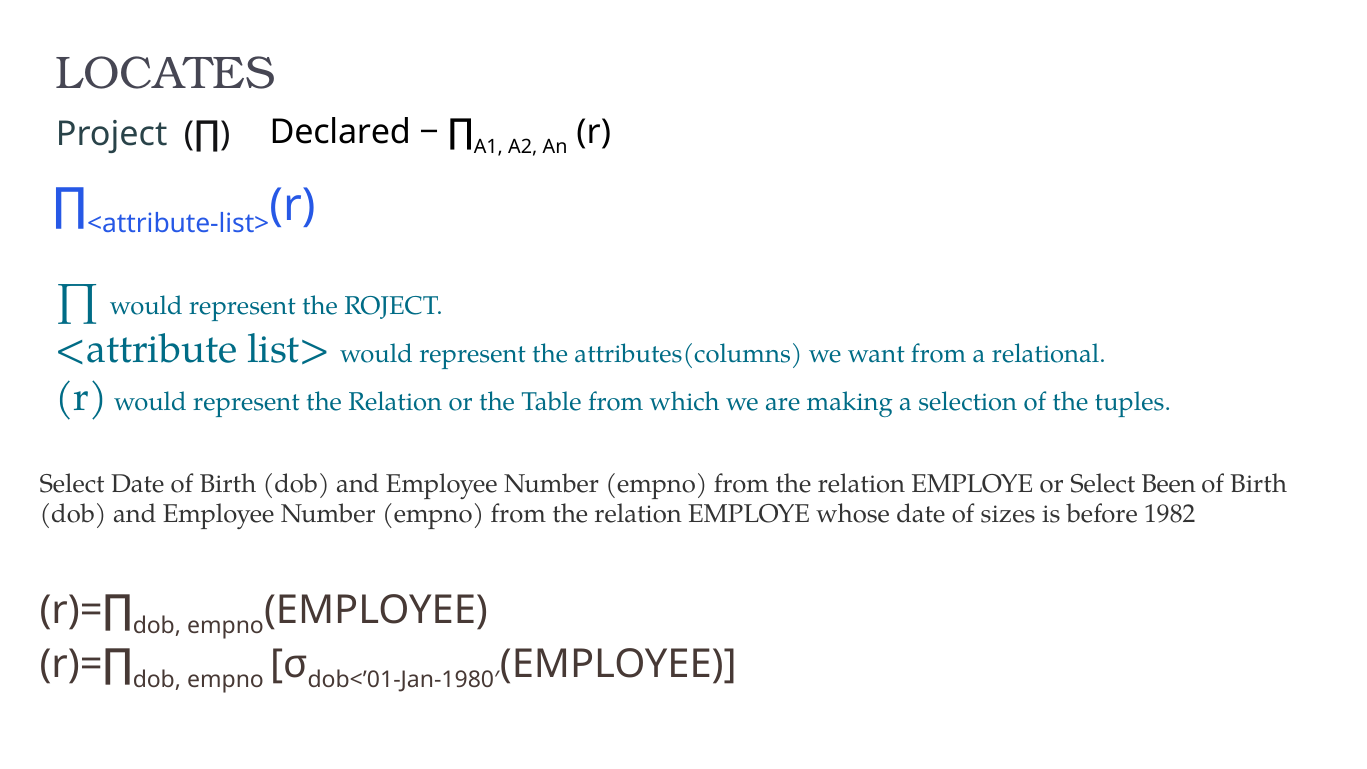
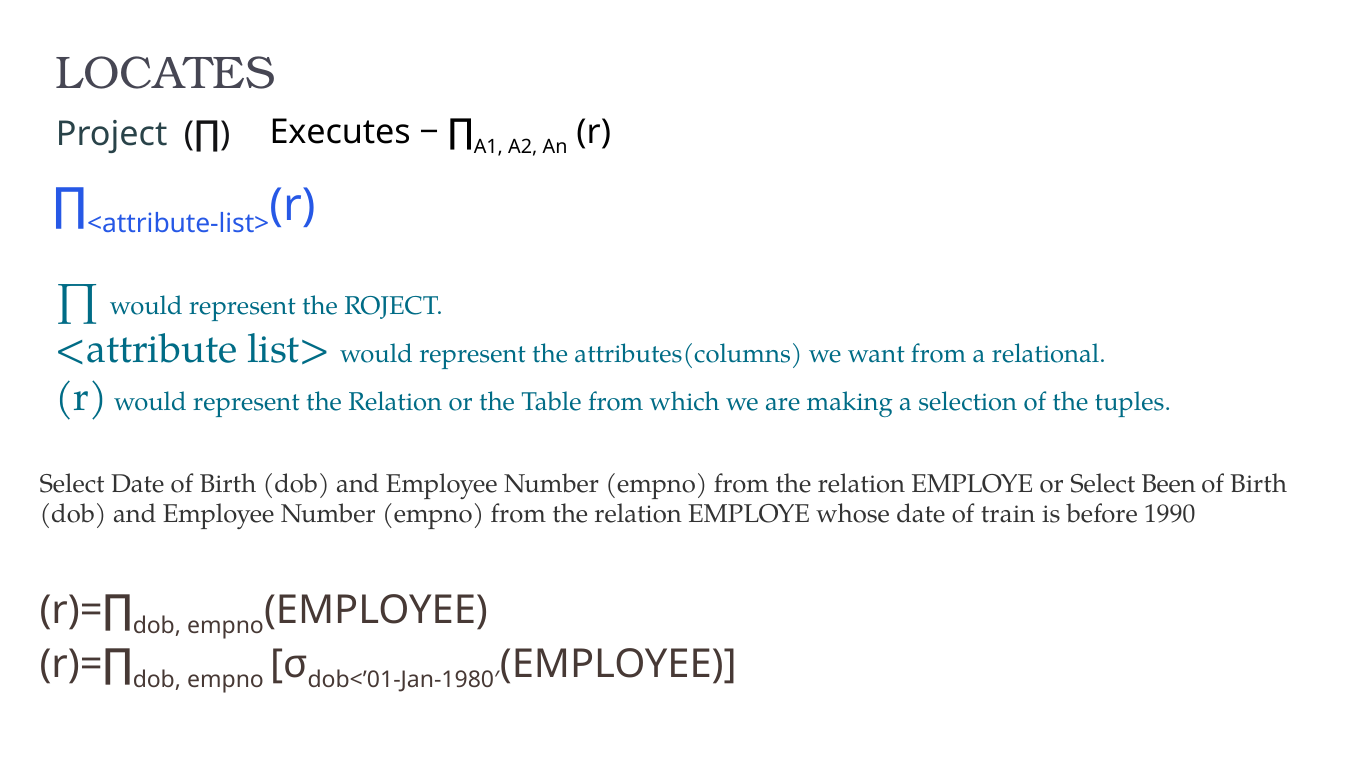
Declared: Declared -> Executes
sizes: sizes -> train
1982: 1982 -> 1990
